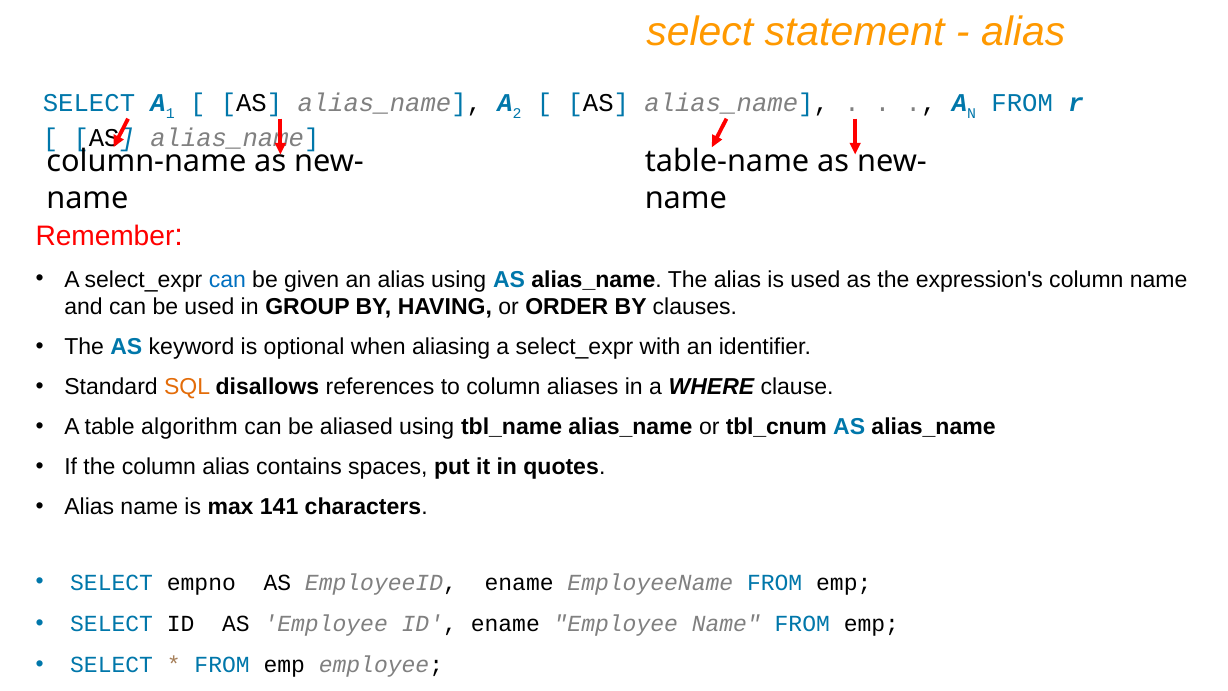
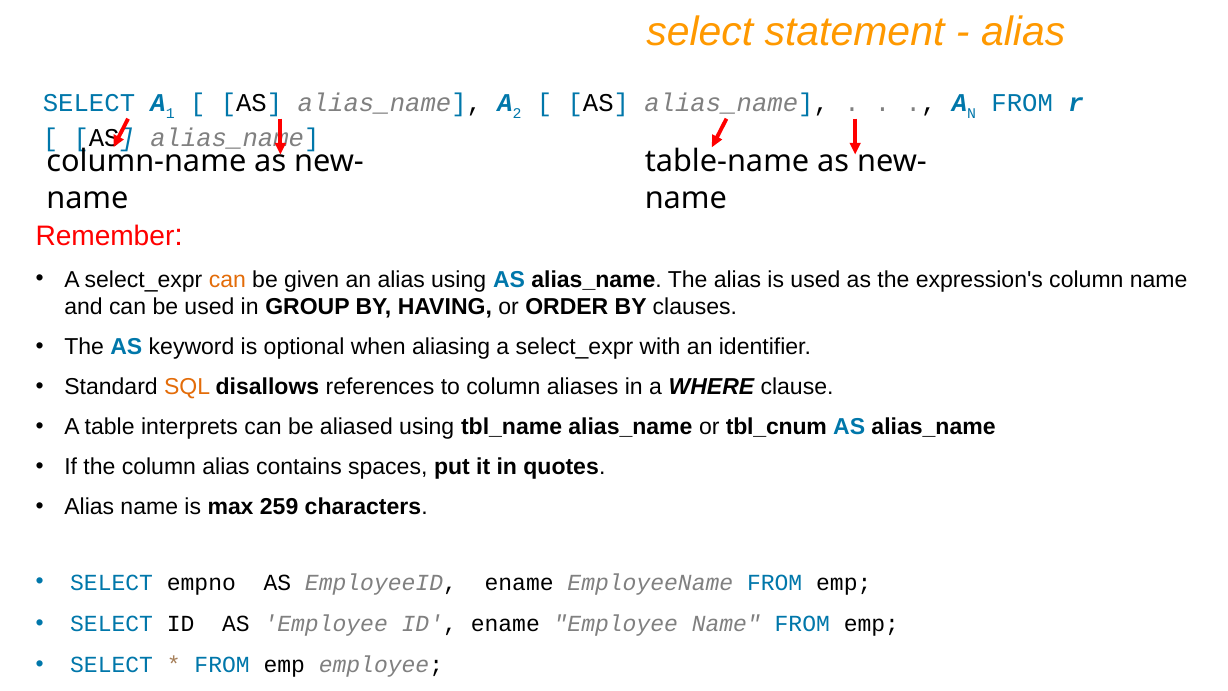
can at (227, 280) colour: blue -> orange
algorithm: algorithm -> interprets
141: 141 -> 259
